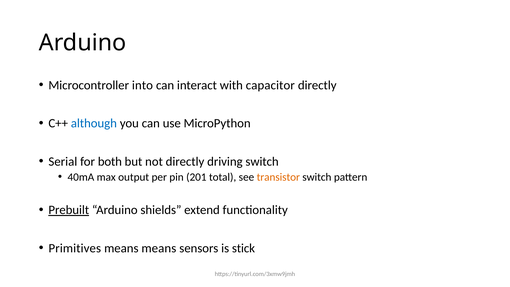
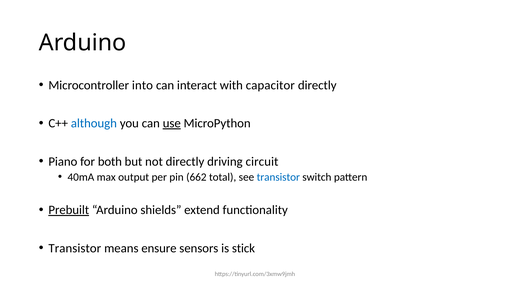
use underline: none -> present
Serial: Serial -> Piano
driving switch: switch -> circuit
201: 201 -> 662
transistor at (278, 177) colour: orange -> blue
Primitives at (75, 248): Primitives -> Transistor
means means: means -> ensure
